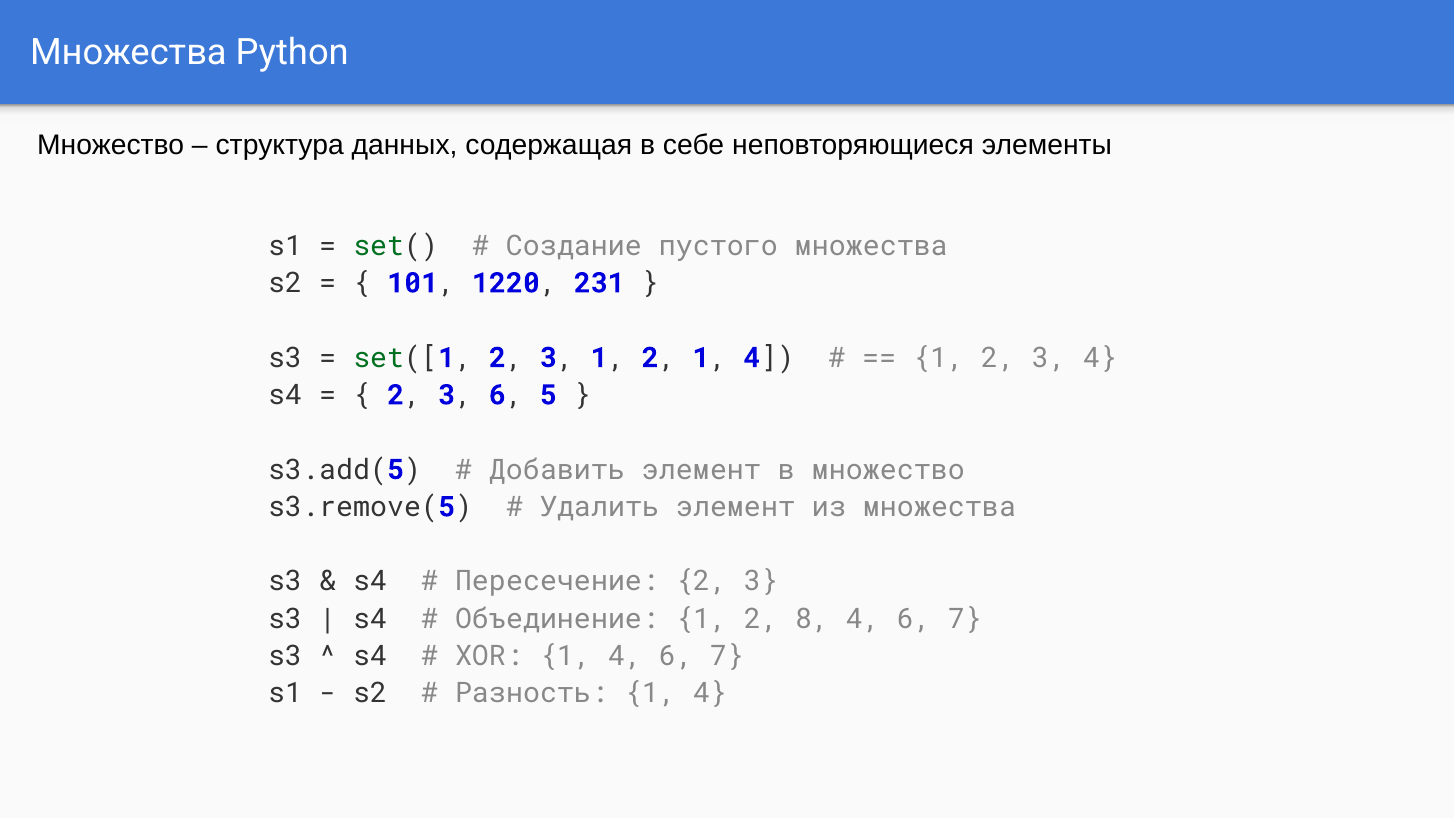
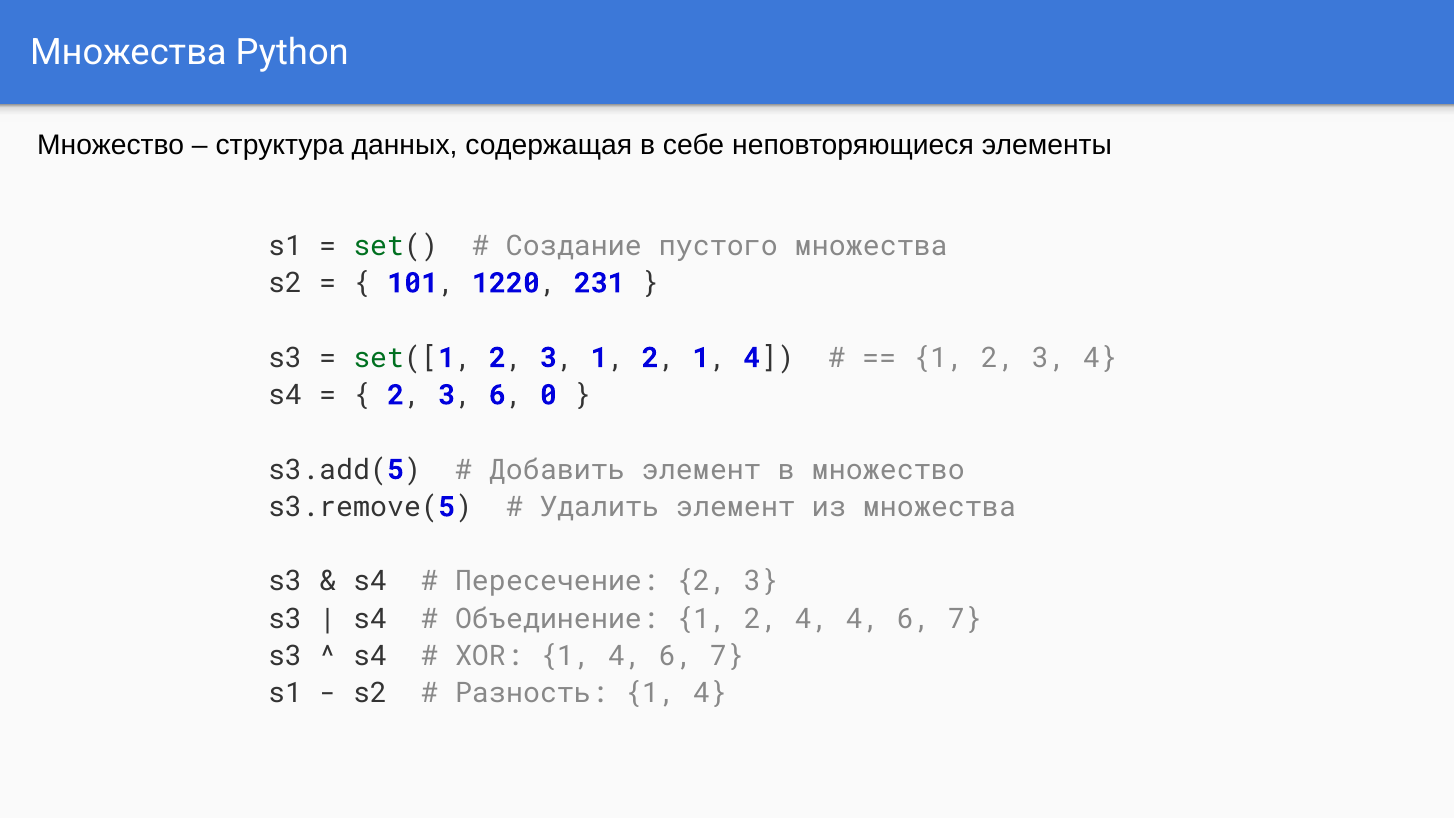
5: 5 -> 0
2 8: 8 -> 4
